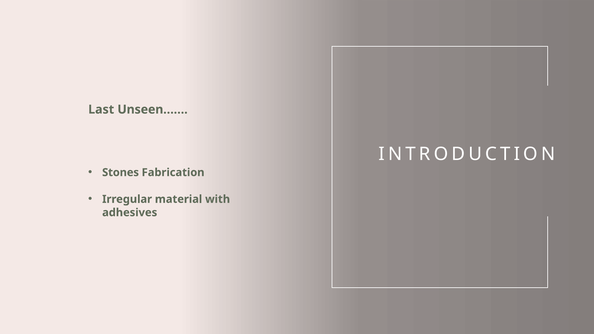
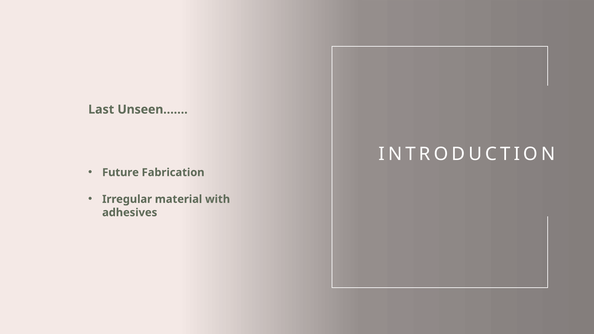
Stones: Stones -> Future
